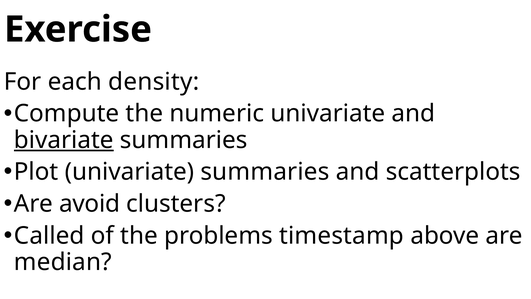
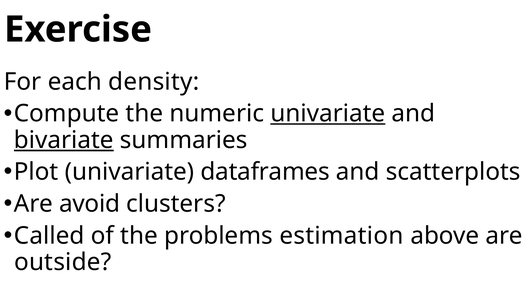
univariate at (328, 113) underline: none -> present
univariate summaries: summaries -> dataframes
timestamp: timestamp -> estimation
median: median -> outside
